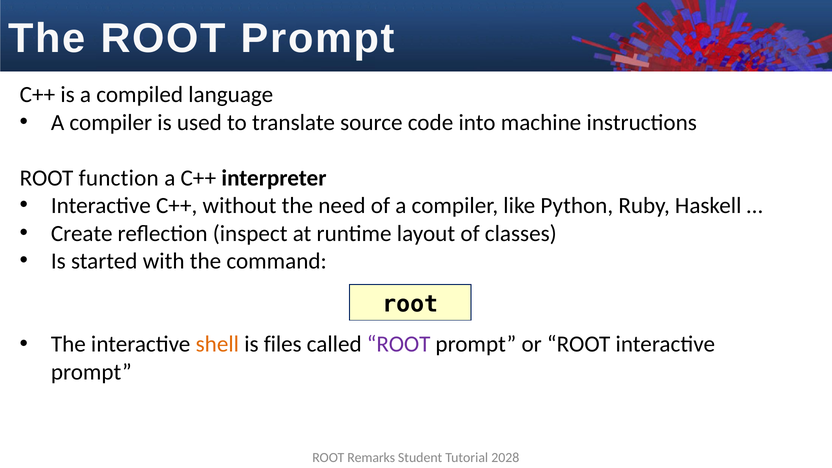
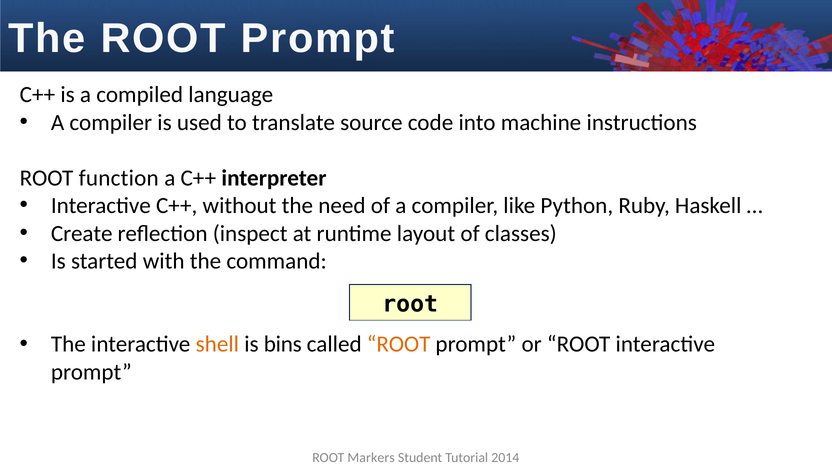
files: files -> bins
ROOT at (399, 344) colour: purple -> orange
Remarks: Remarks -> Markers
2028: 2028 -> 2014
